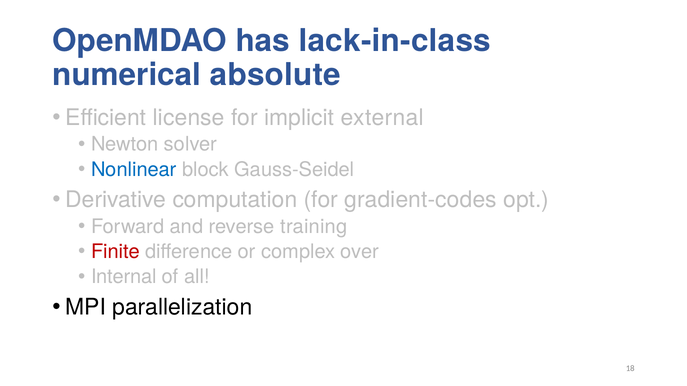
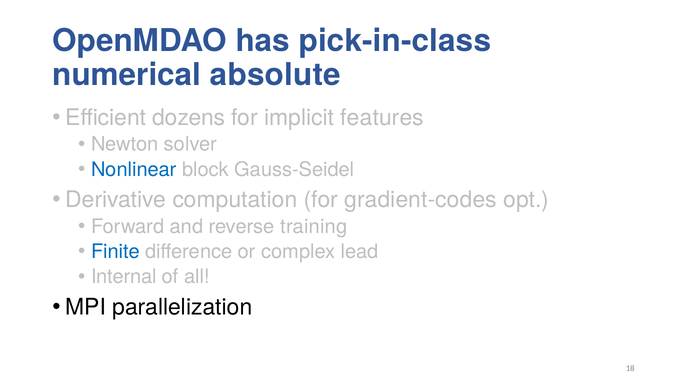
lack-in-class: lack-in-class -> pick-in-class
license: license -> dozens
external: external -> features
Finite colour: red -> blue
over: over -> lead
